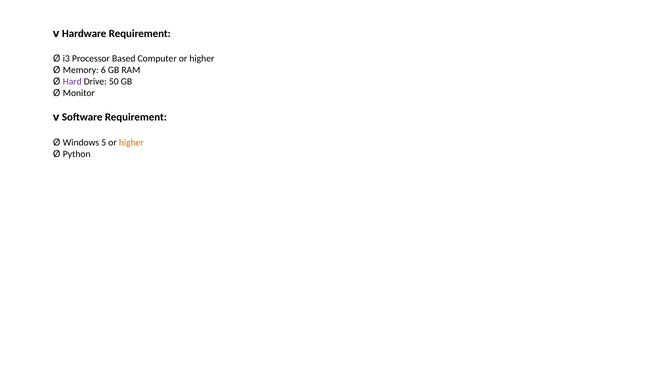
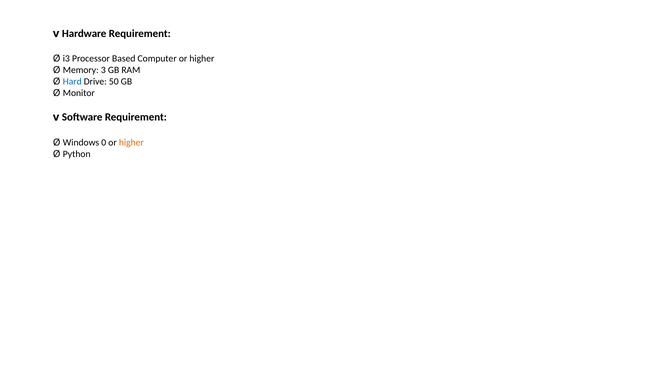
6: 6 -> 3
Hard colour: purple -> blue
5: 5 -> 0
